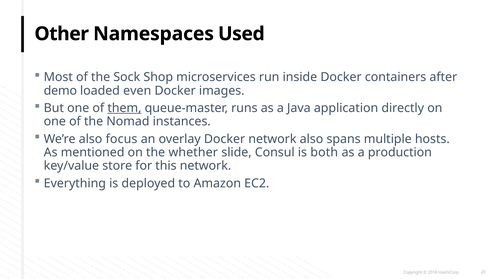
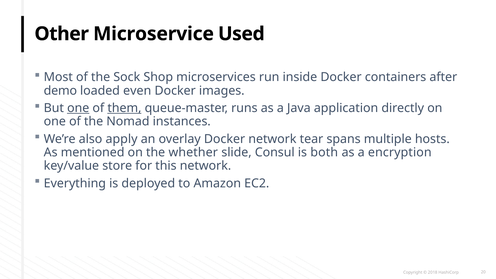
Namespaces: Namespaces -> Microservice
one at (78, 108) underline: none -> present
focus: focus -> apply
network also: also -> tear
production: production -> encryption
